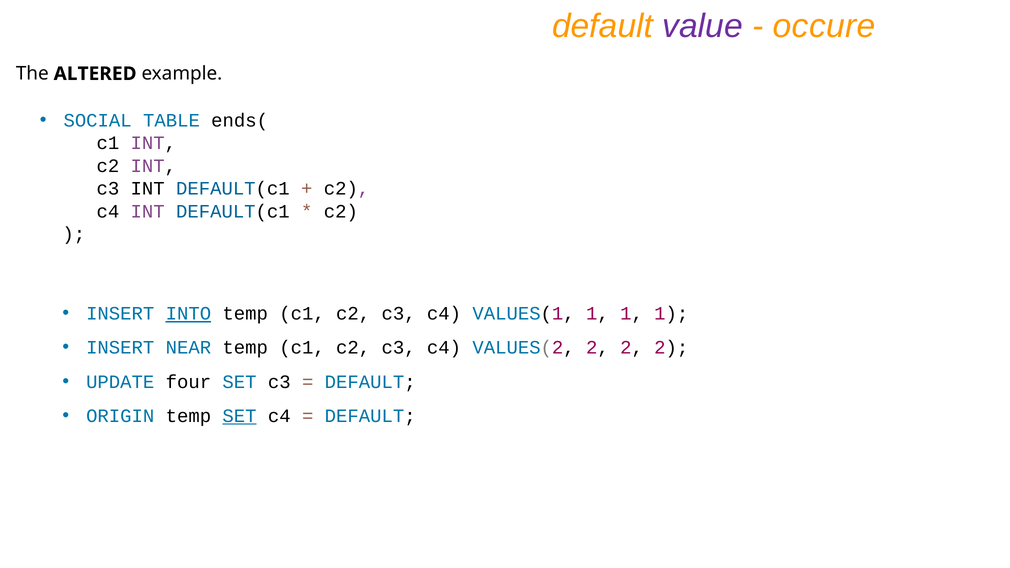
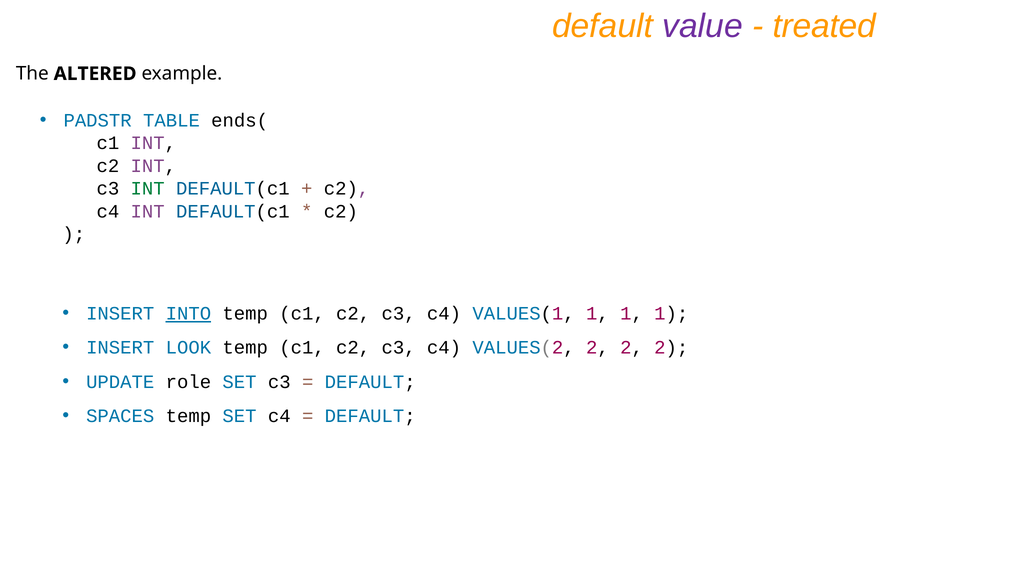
occure: occure -> treated
SOCIAL: SOCIAL -> PADSTR
INT at (148, 189) colour: black -> green
NEAR: NEAR -> LOOK
four: four -> role
ORIGIN: ORIGIN -> SPACES
SET at (240, 416) underline: present -> none
